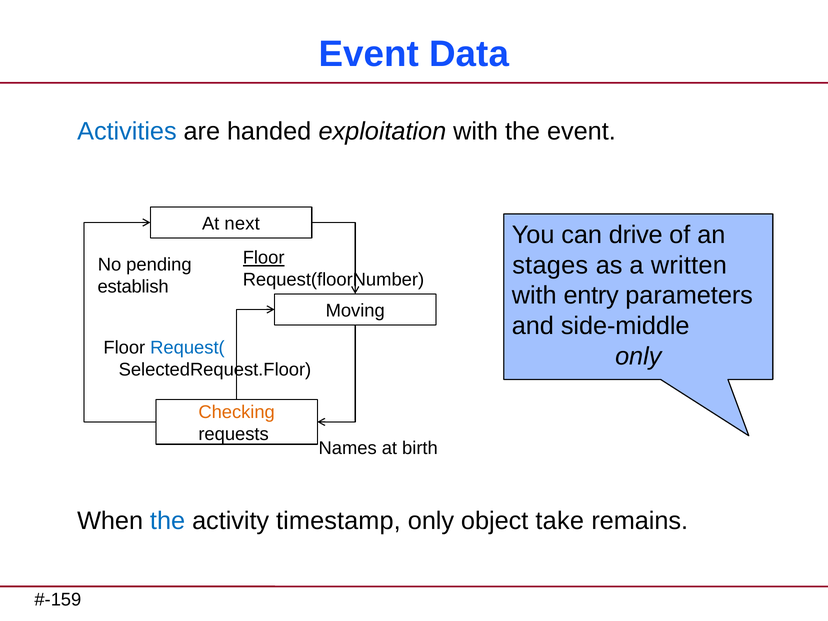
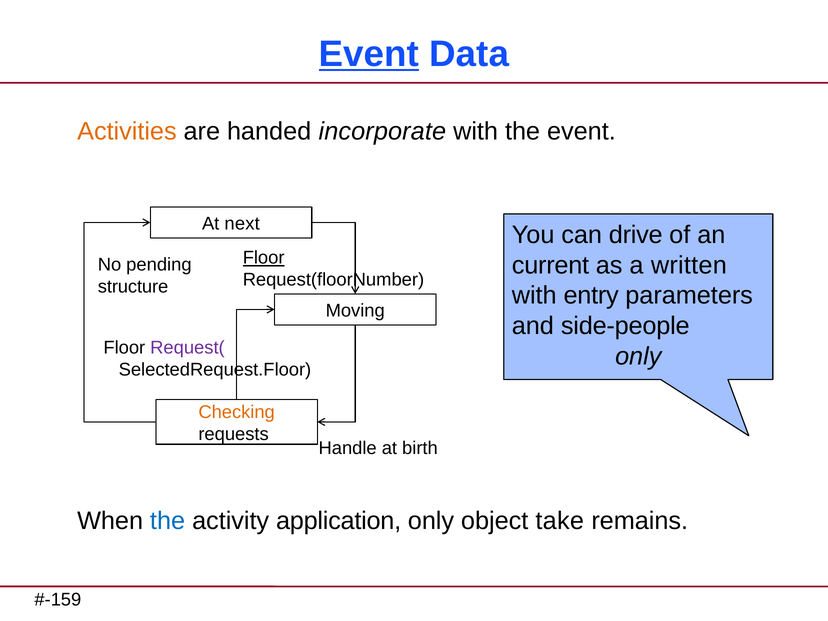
Event at (369, 54) underline: none -> present
Activities colour: blue -> orange
exploitation: exploitation -> incorporate
stages: stages -> current
establish: establish -> structure
side-middle: side-middle -> side-people
Request( colour: blue -> purple
Names: Names -> Handle
timestamp: timestamp -> application
